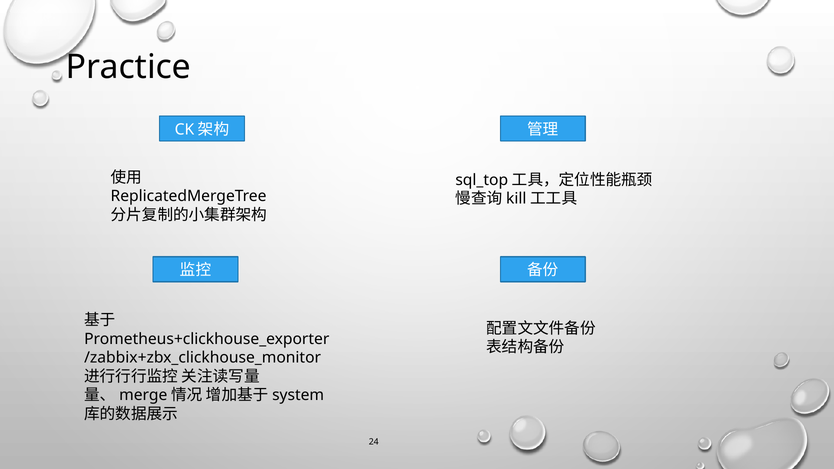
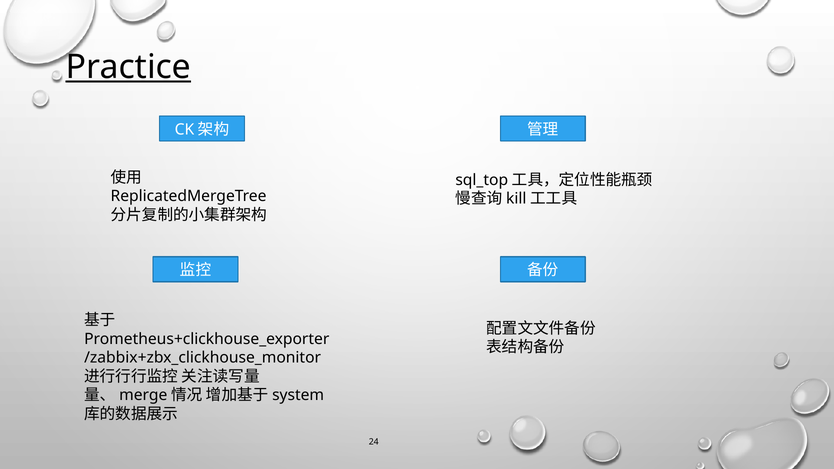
Practice underline: none -> present
